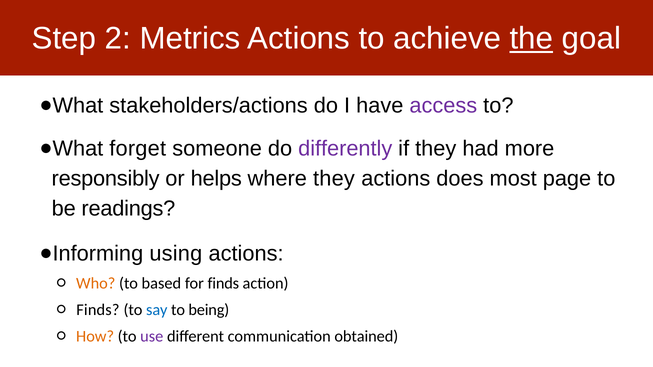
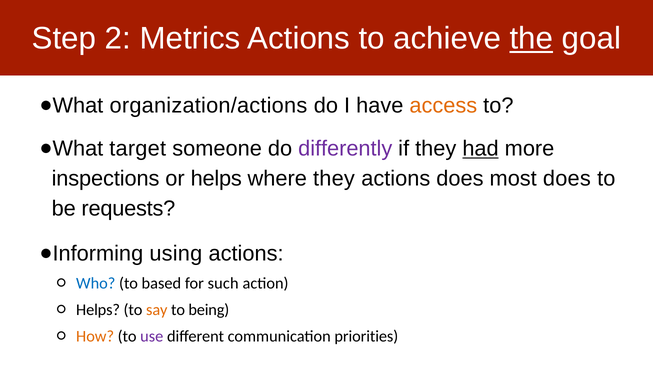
stakeholders/actions: stakeholders/actions -> organization/actions
access colour: purple -> orange
forget: forget -> target
had underline: none -> present
responsibly: responsibly -> inspections
most page: page -> does
readings: readings -> requests
Who colour: orange -> blue
for finds: finds -> such
Finds at (98, 310): Finds -> Helps
say colour: blue -> orange
obtained: obtained -> priorities
